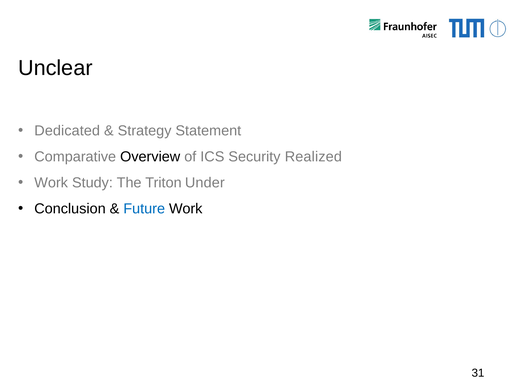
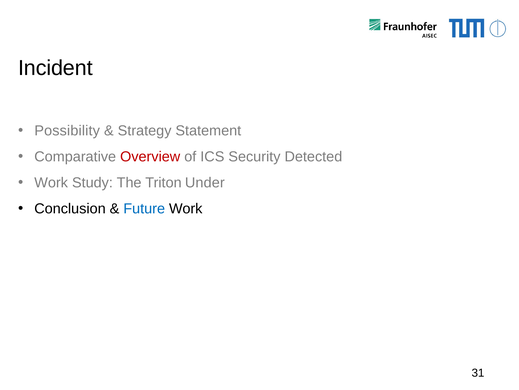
Unclear: Unclear -> Incident
Dedicated: Dedicated -> Possibility
Overview colour: black -> red
Realized: Realized -> Detected
